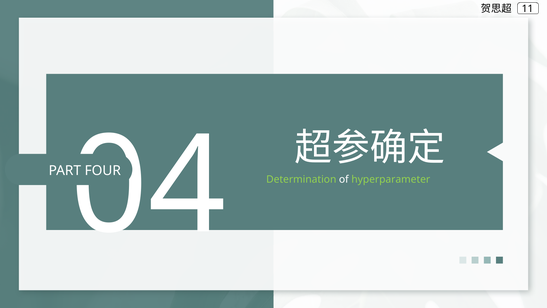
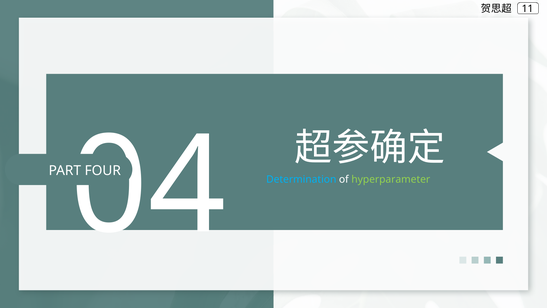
Determination colour: light green -> light blue
